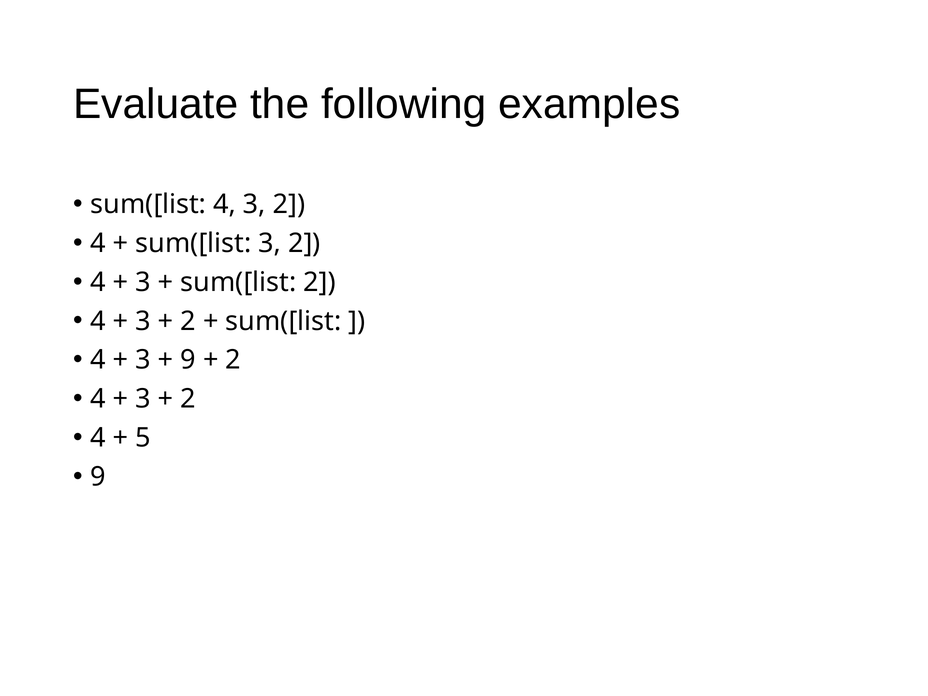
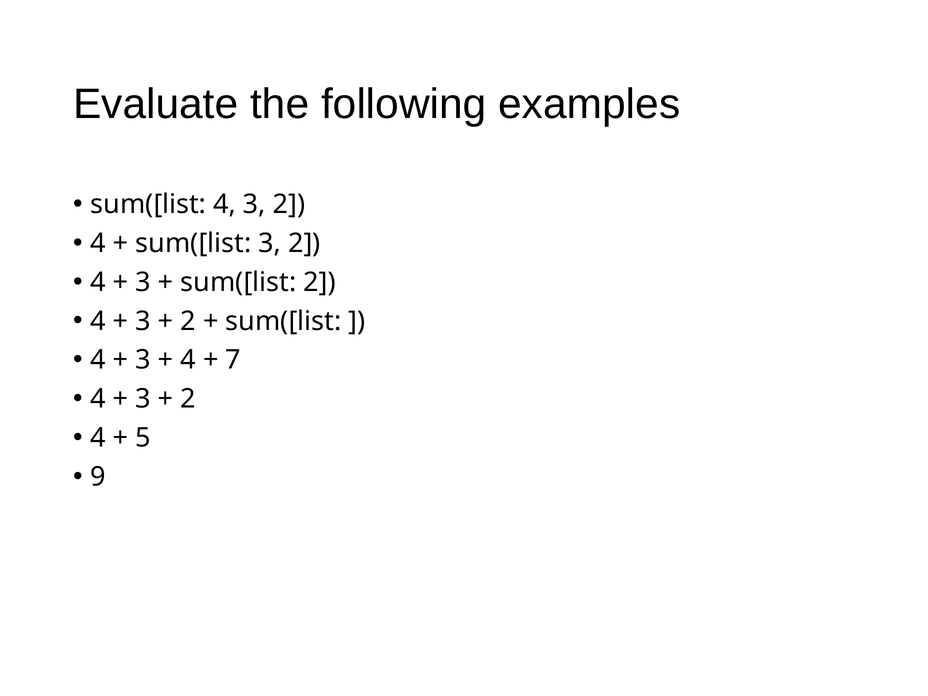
9 at (188, 360): 9 -> 4
2 at (233, 360): 2 -> 7
